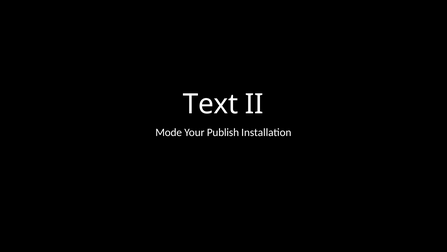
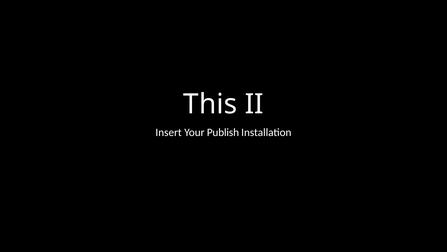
Text: Text -> This
Mode: Mode -> Insert
